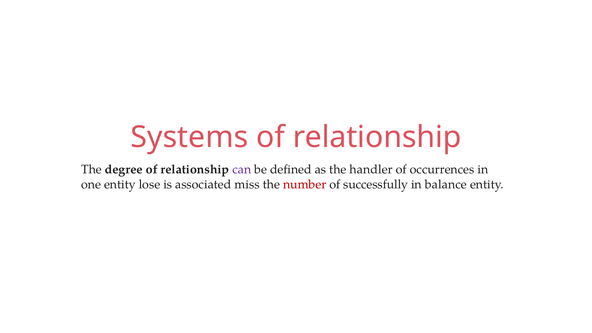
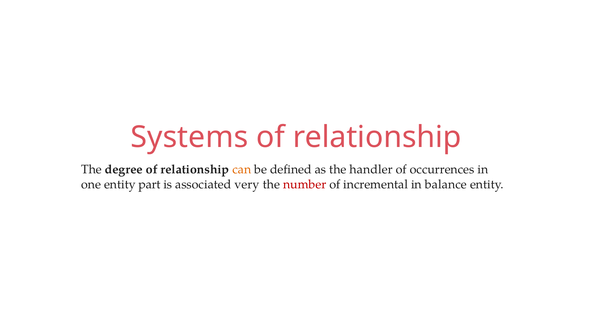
can colour: purple -> orange
lose: lose -> part
miss: miss -> very
successfully: successfully -> incremental
